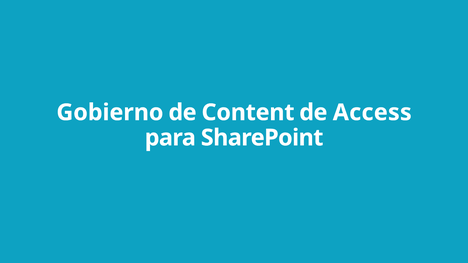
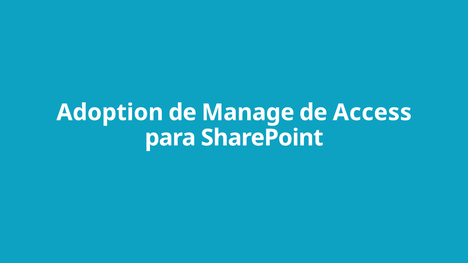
Gobierno: Gobierno -> Adoption
Content: Content -> Manage
